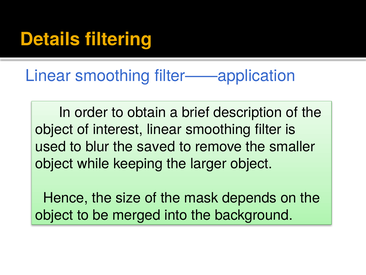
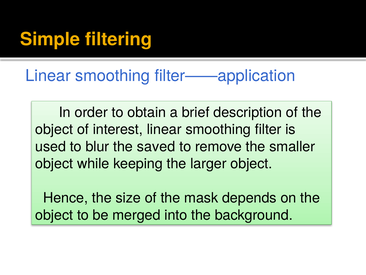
Details: Details -> Simple
